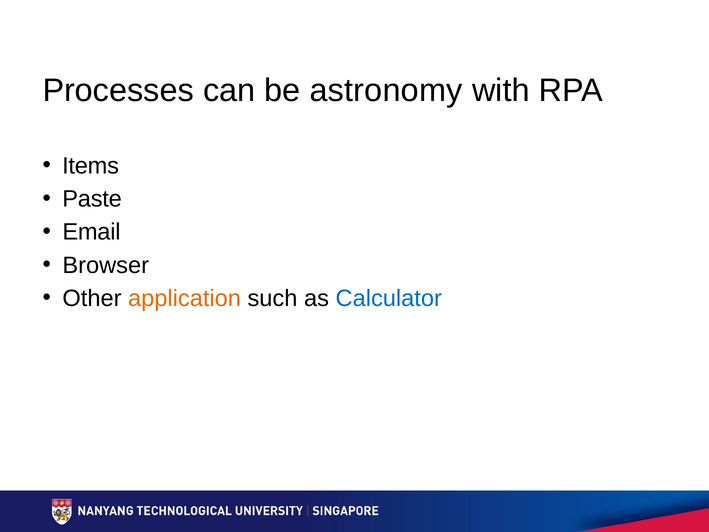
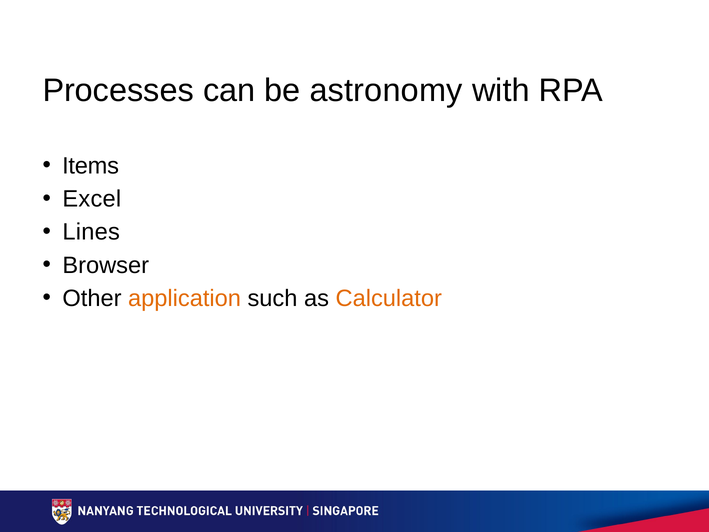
Paste: Paste -> Excel
Email: Email -> Lines
Calculator colour: blue -> orange
